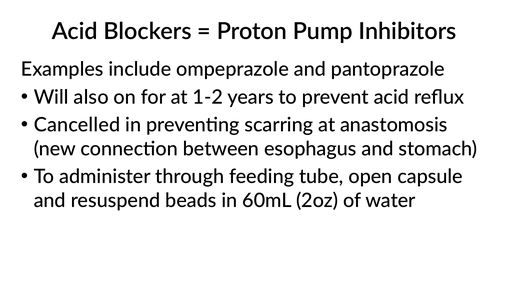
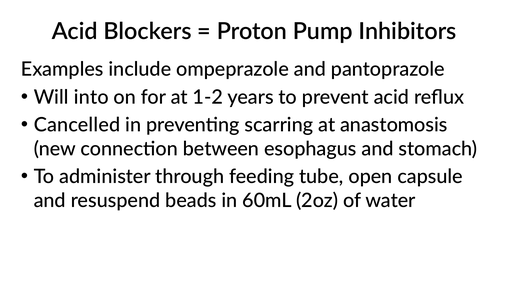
also: also -> into
